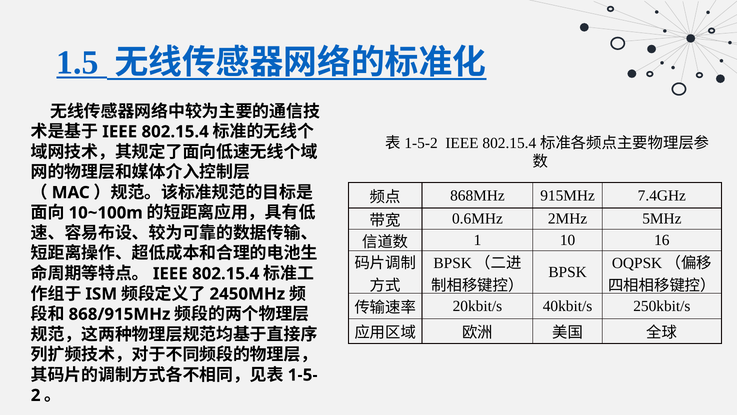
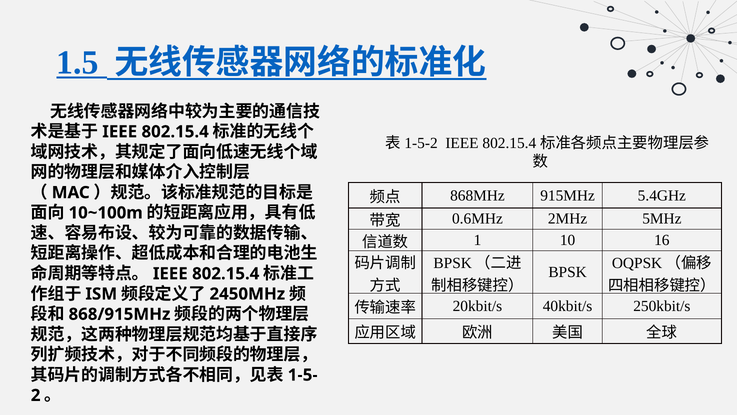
7.4GHz: 7.4GHz -> 5.4GHz
